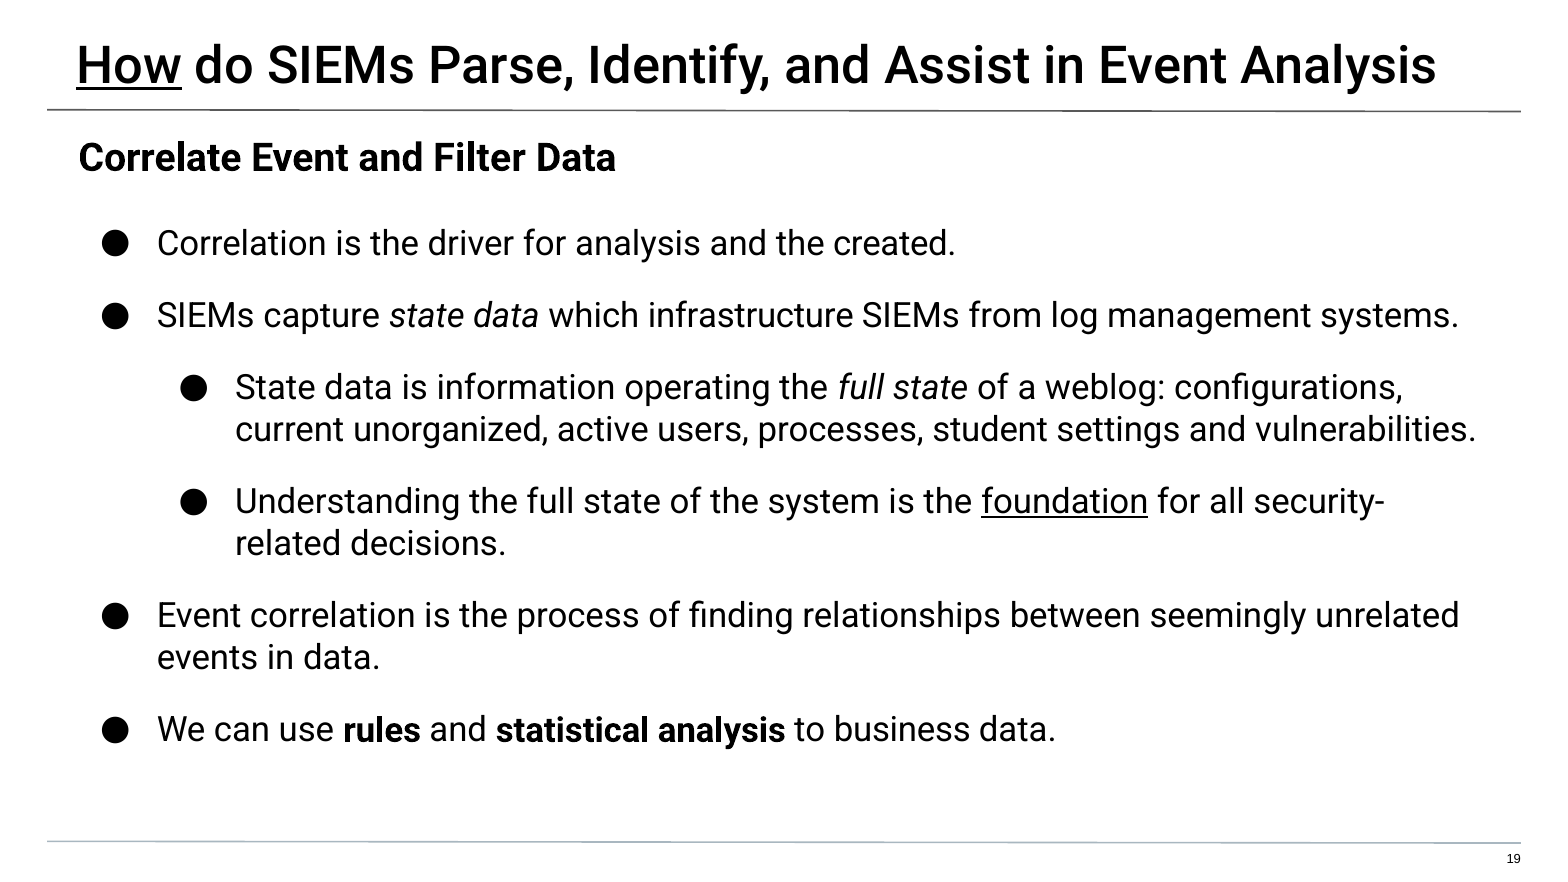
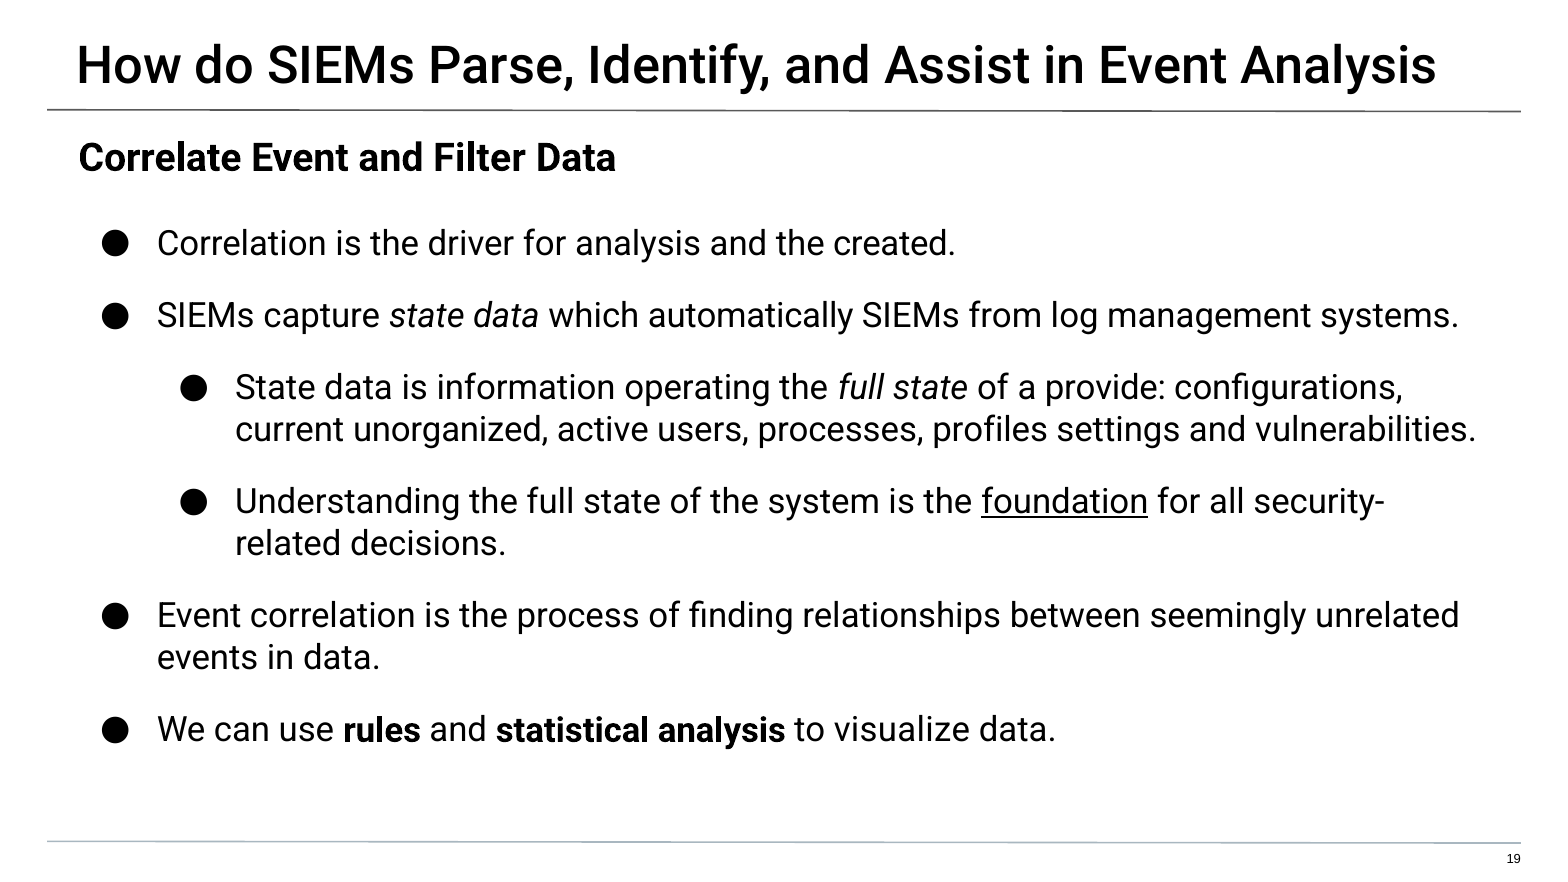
How underline: present -> none
infrastructure: infrastructure -> automatically
weblog: weblog -> provide
student: student -> profiles
business: business -> visualize
